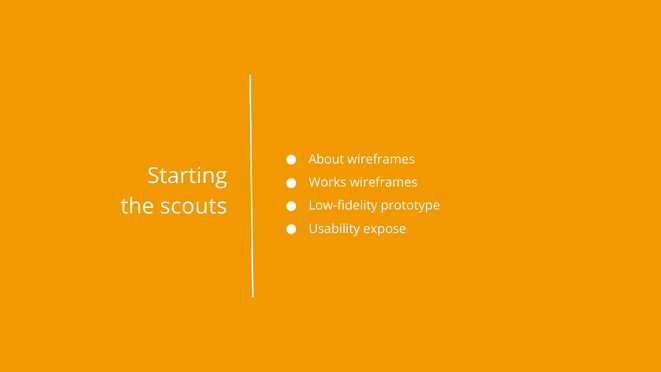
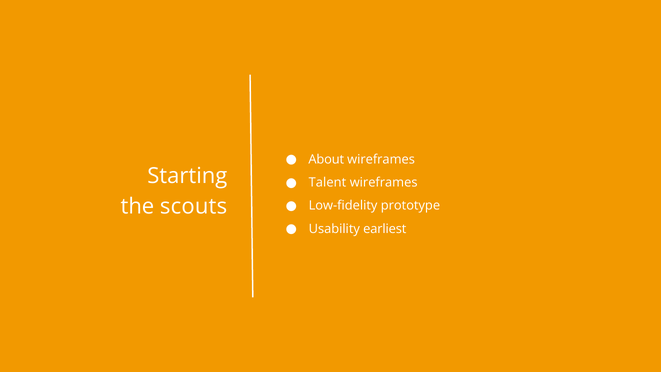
Works: Works -> Talent
expose: expose -> earliest
